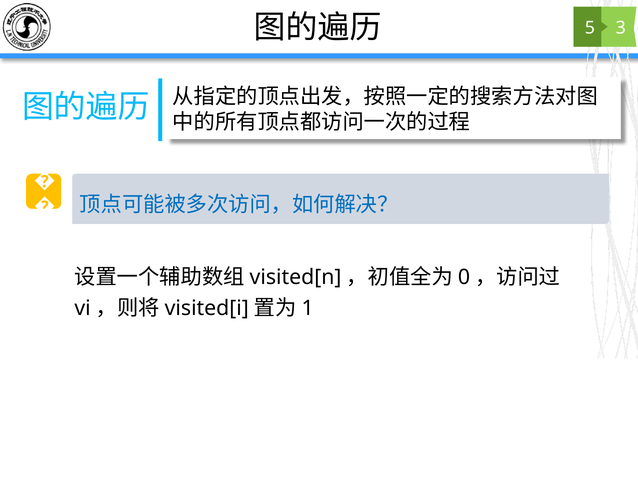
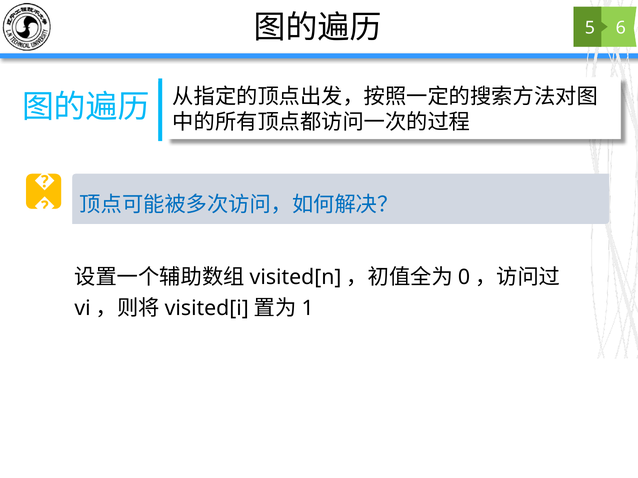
3: 3 -> 6
